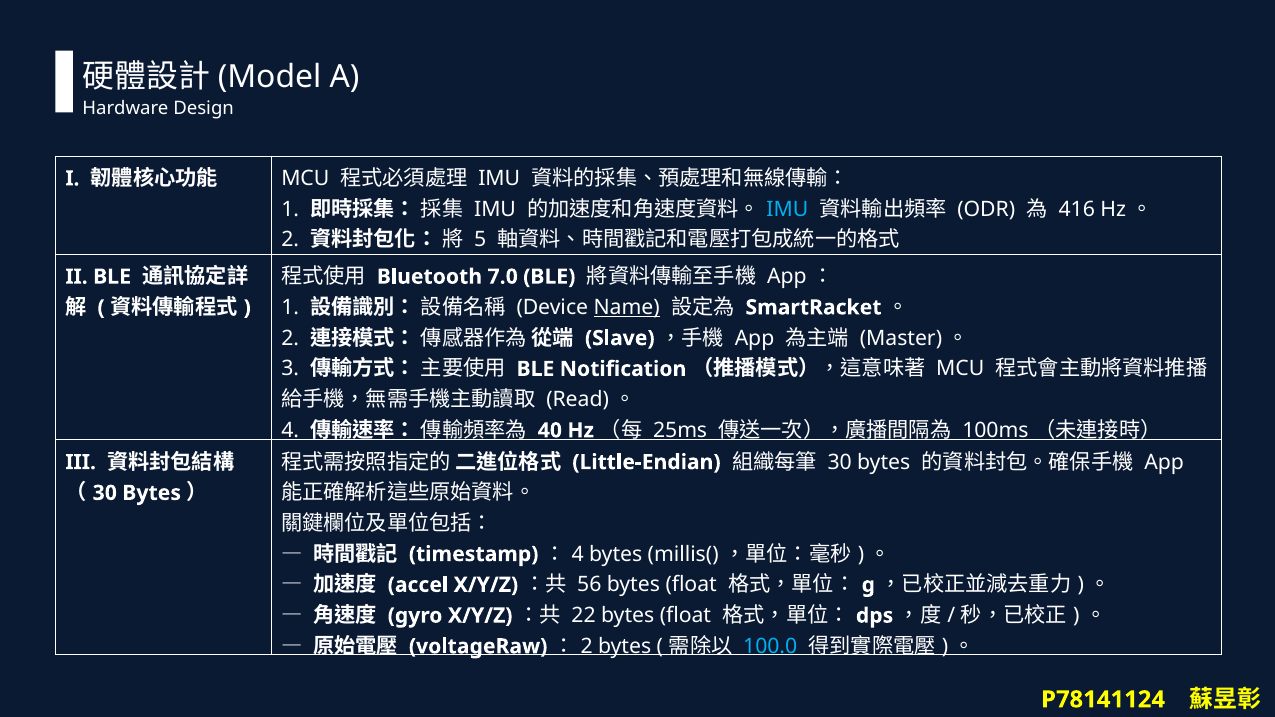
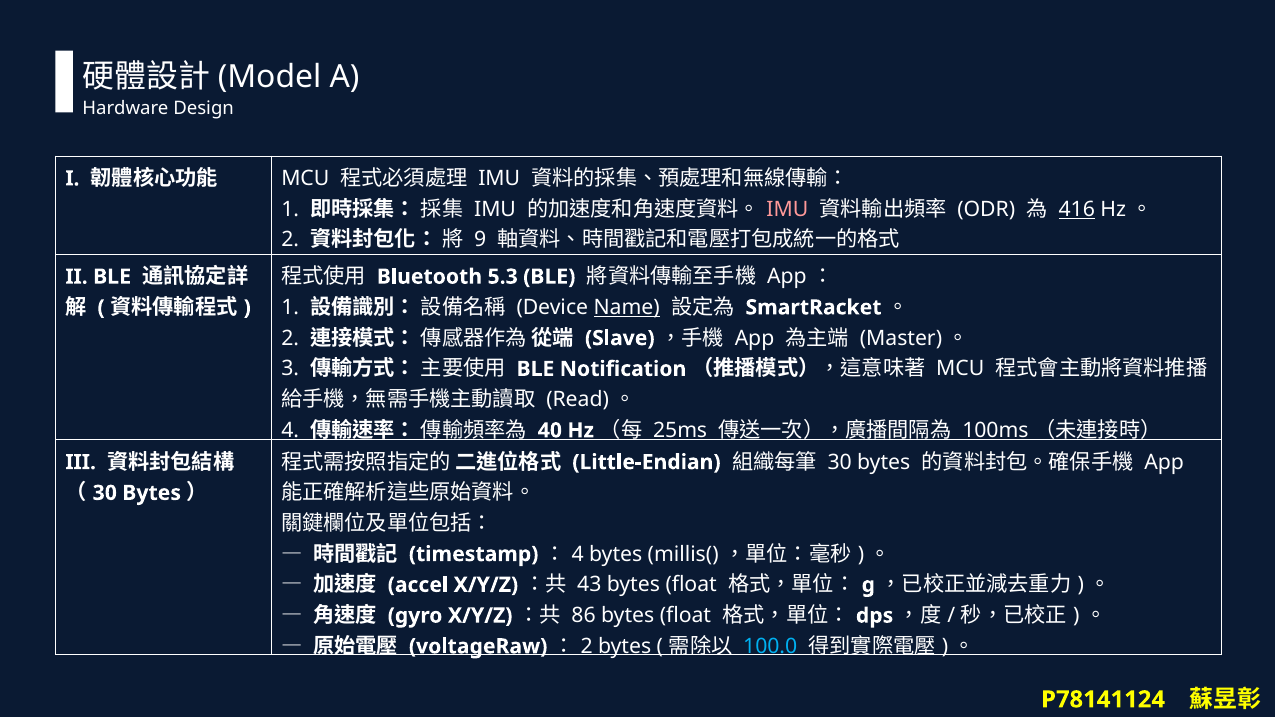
IMU at (787, 209) colour: light blue -> pink
416 underline: none -> present
5: 5 -> 9
7.0: 7.0 -> 5.3
56: 56 -> 43
22: 22 -> 86
